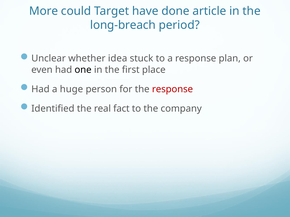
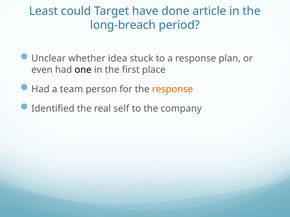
More: More -> Least
huge: huge -> team
response at (172, 89) colour: red -> orange
fact: fact -> self
